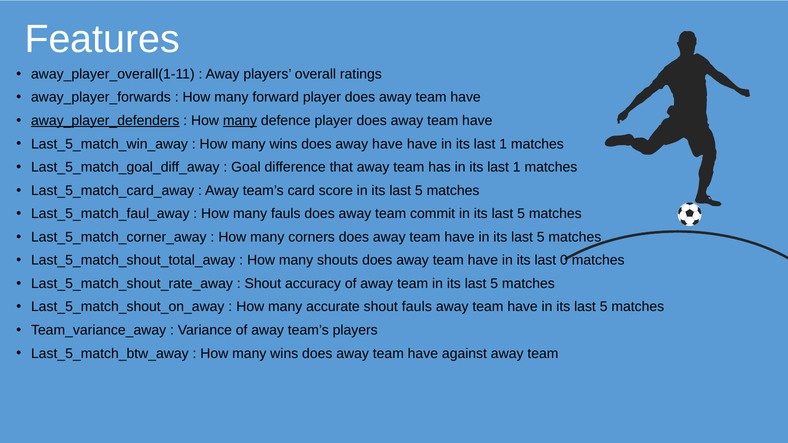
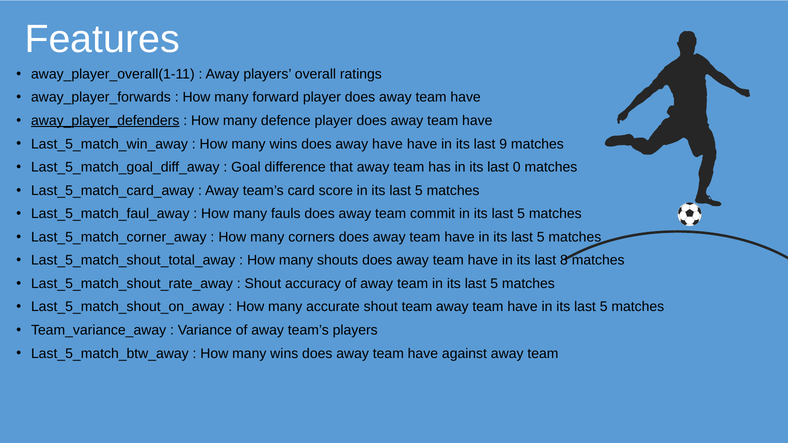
many at (240, 121) underline: present -> none
1 at (503, 144): 1 -> 9
1 at (517, 167): 1 -> 0
0: 0 -> 8
shout fauls: fauls -> team
